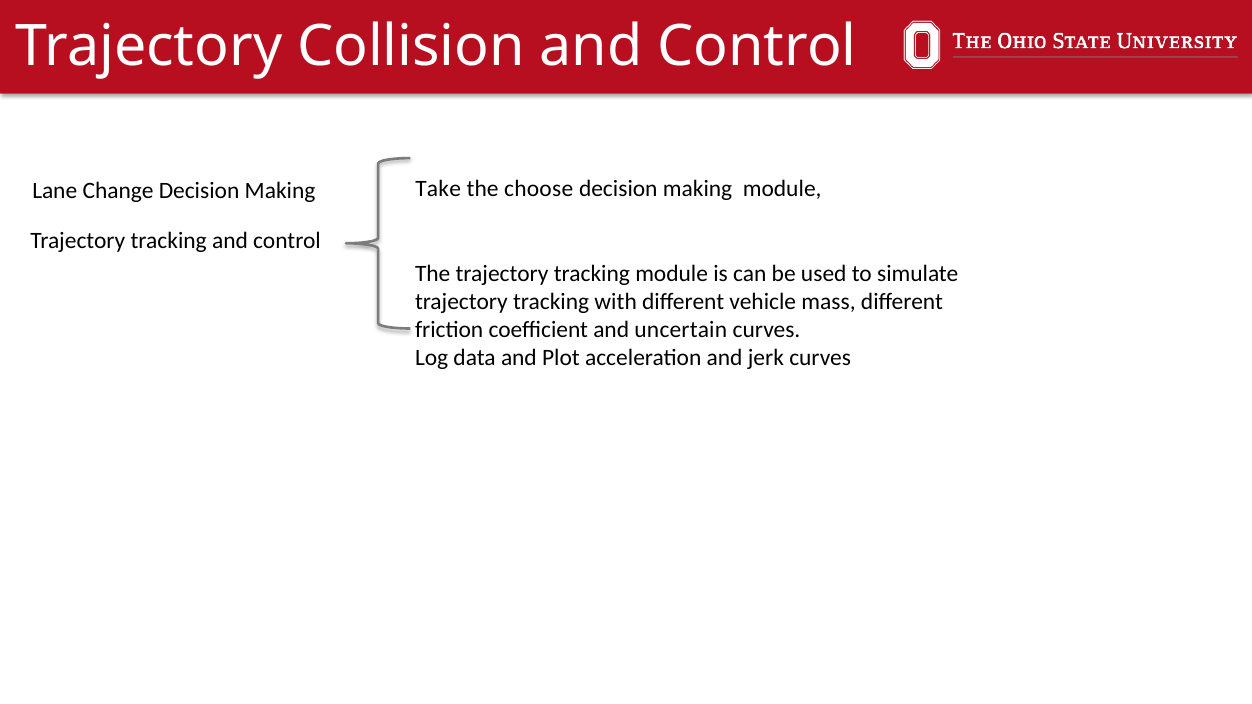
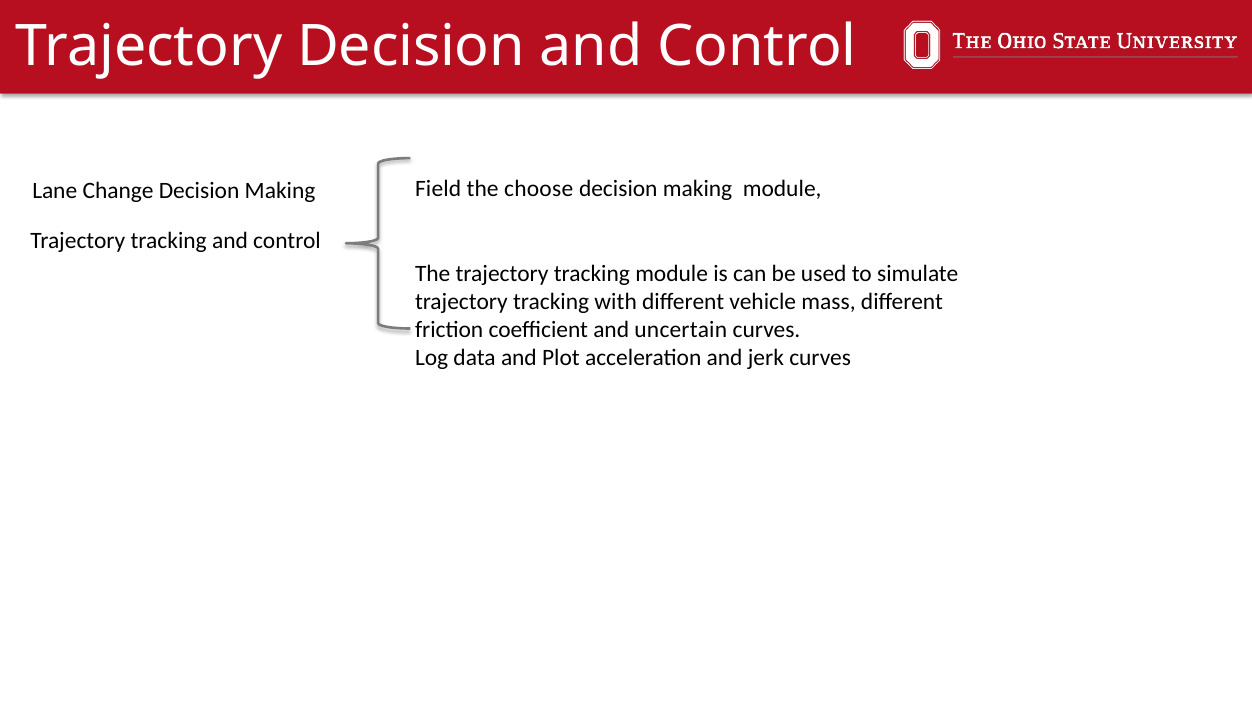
Trajectory Collision: Collision -> Decision
Take: Take -> Field
